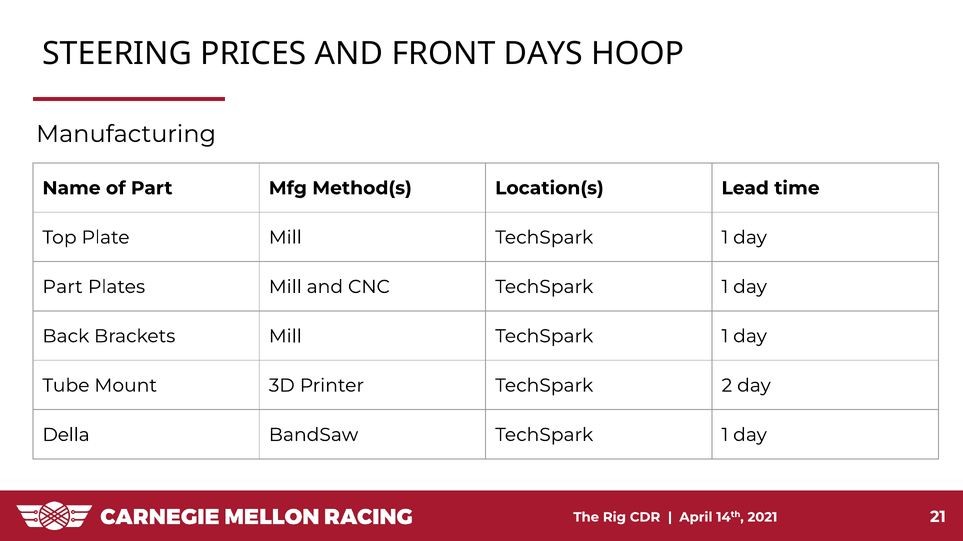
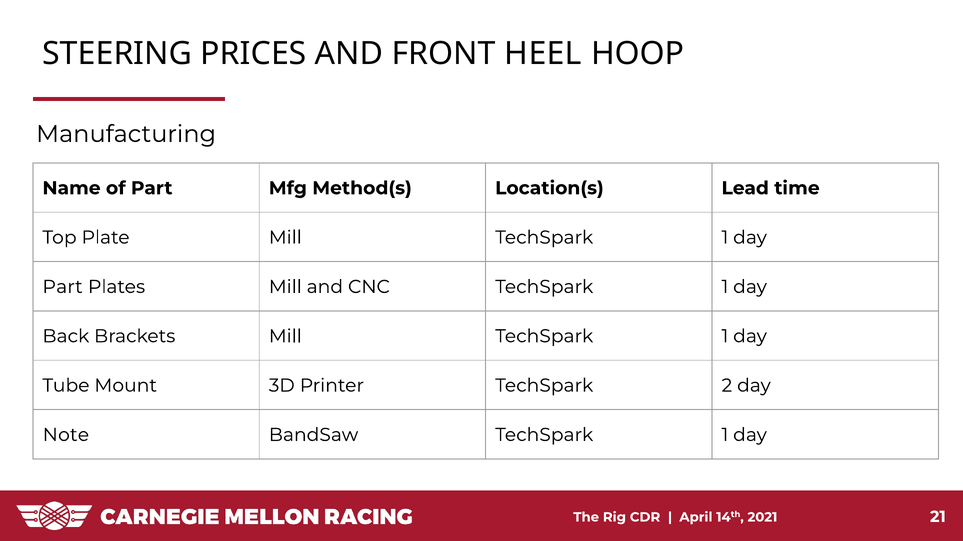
DAYS: DAYS -> HEEL
Della: Della -> Note
